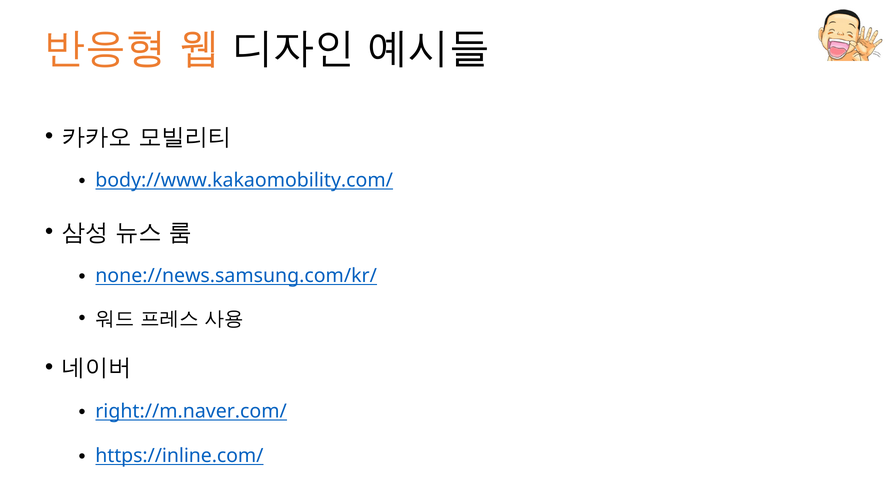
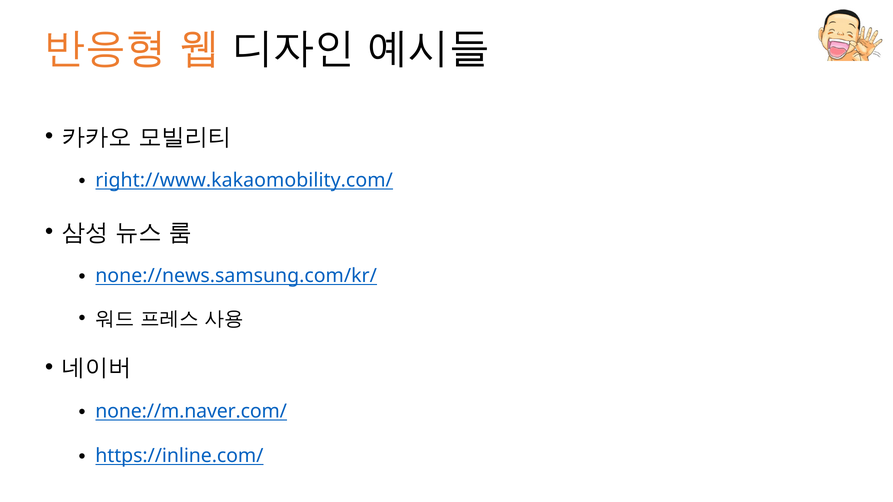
body://www.kakaomobility.com/: body://www.kakaomobility.com/ -> right://www.kakaomobility.com/
right://m.naver.com/: right://m.naver.com/ -> none://m.naver.com/
